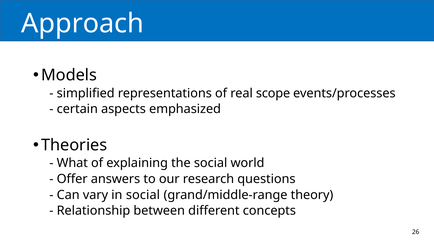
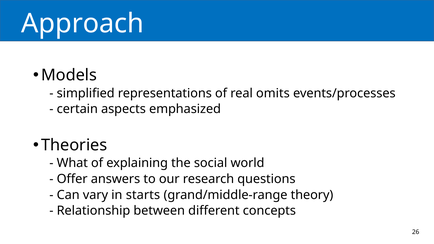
scope: scope -> omits
in social: social -> starts
